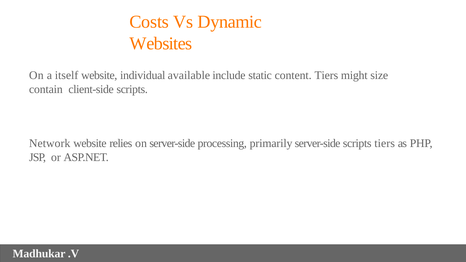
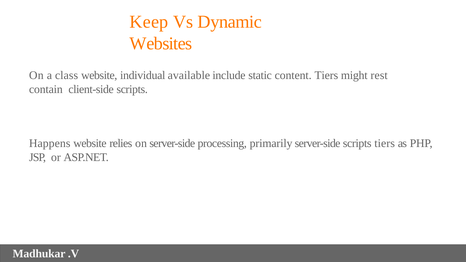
Costs: Costs -> Keep
itself: itself -> class
size: size -> rest
Network: Network -> Happens
